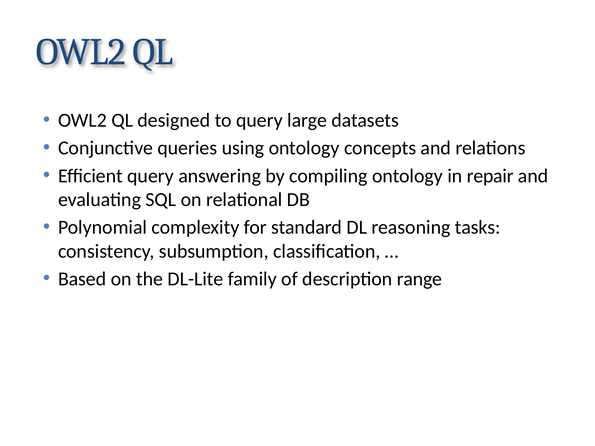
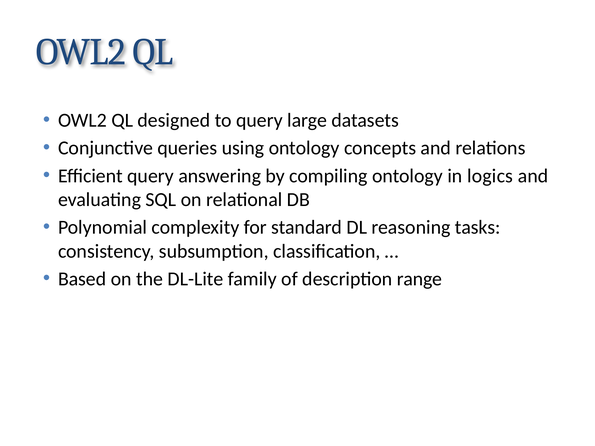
repair: repair -> logics
